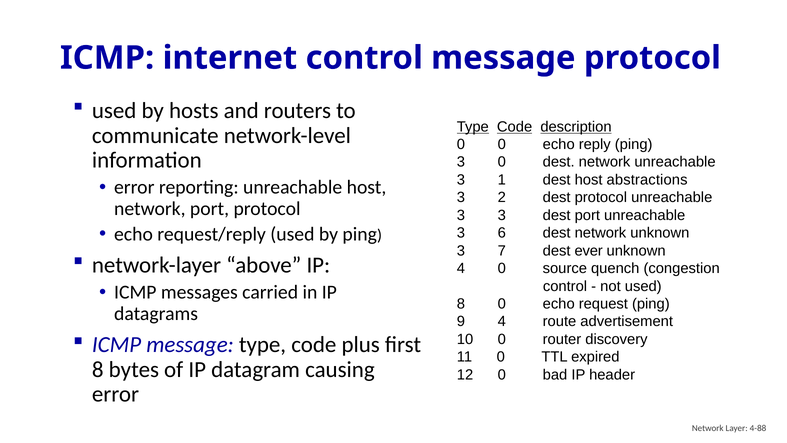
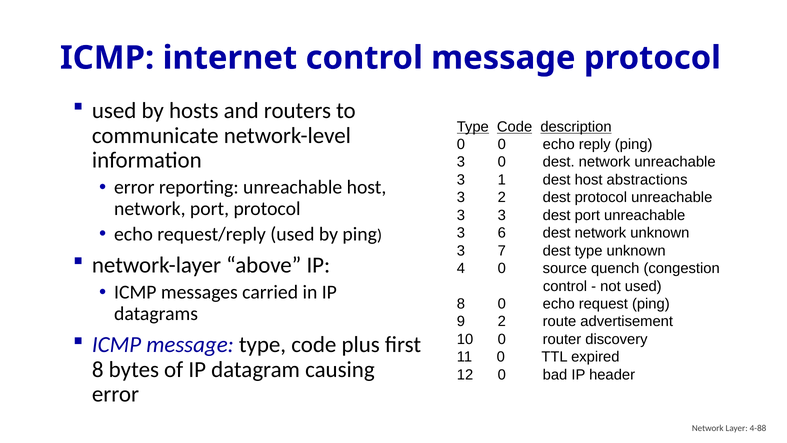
dest ever: ever -> type
9 4: 4 -> 2
